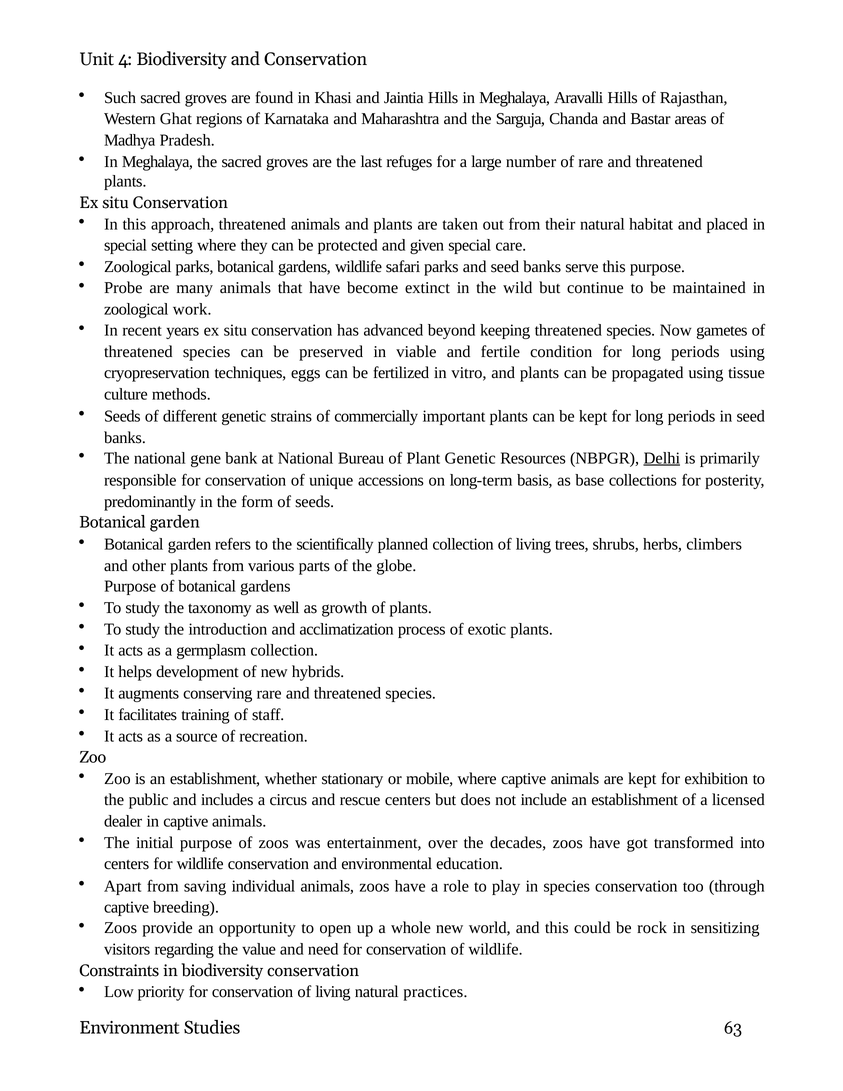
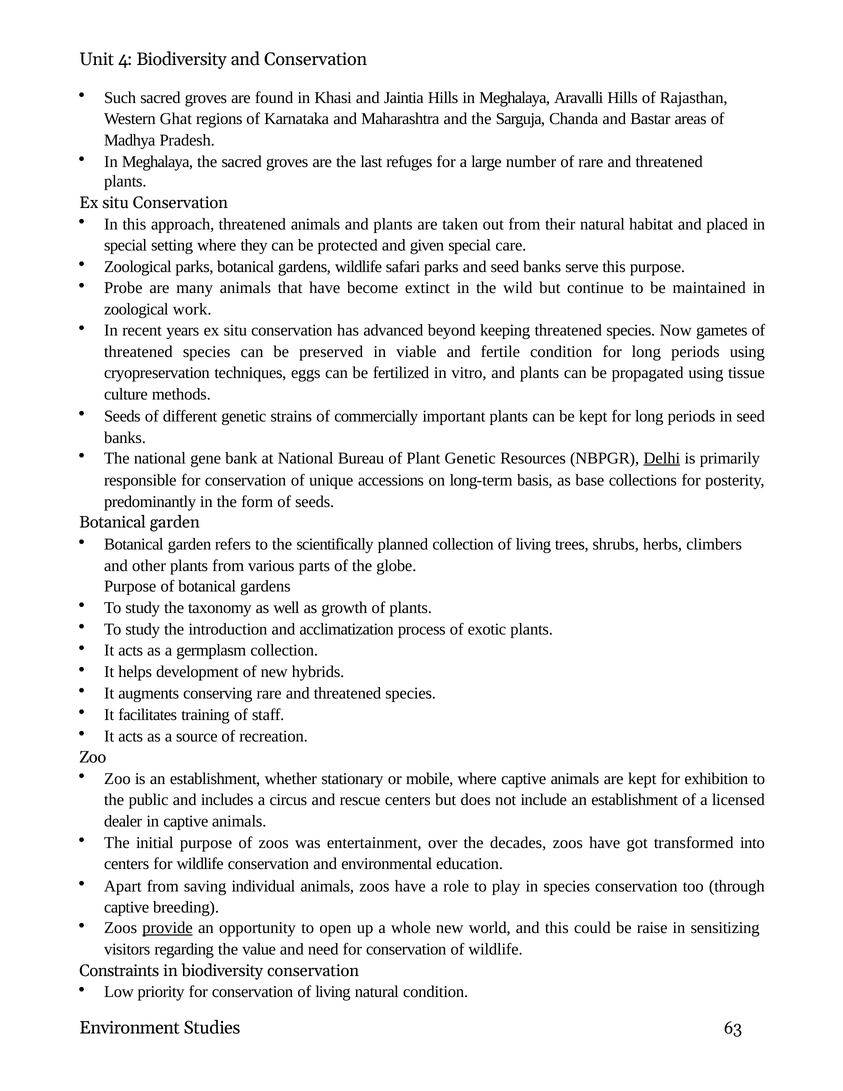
provide underline: none -> present
rock: rock -> raise
natural practices: practices -> condition
